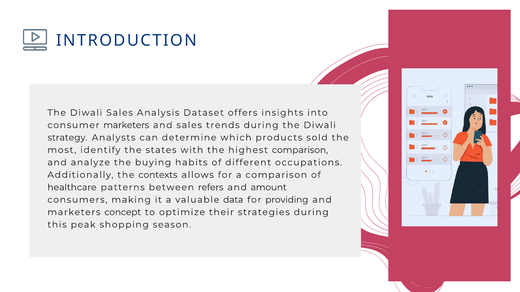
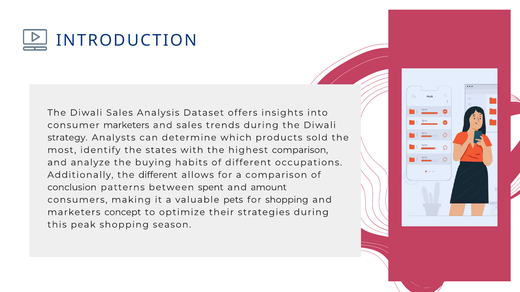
the contexts: contexts -> different
healthcare: healthcare -> conclusion
refers: refers -> spent
data: data -> pets
for providing: providing -> shopping
